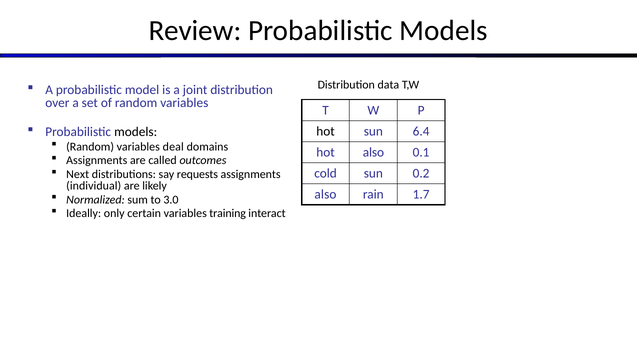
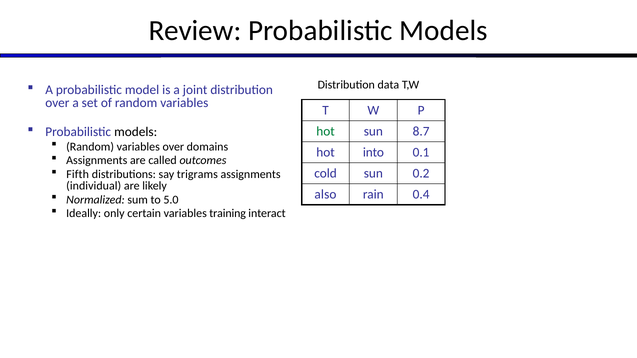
hot at (326, 131) colour: black -> green
6.4: 6.4 -> 8.7
variables deal: deal -> over
hot also: also -> into
Next: Next -> Fifth
requests: requests -> trigrams
1.7: 1.7 -> 0.4
3.0: 3.0 -> 5.0
